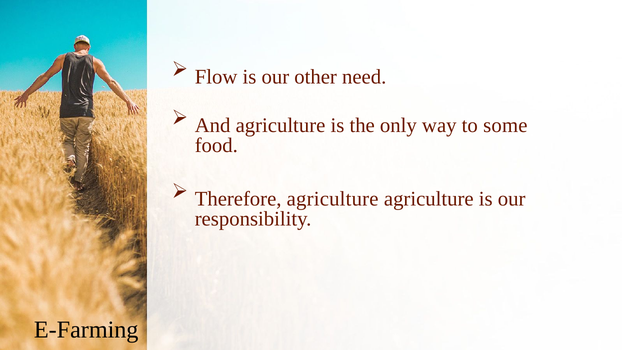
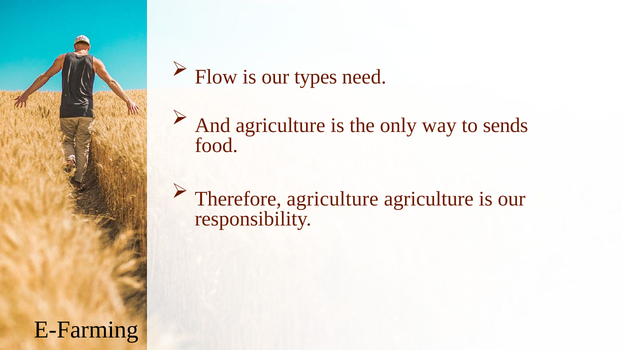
other: other -> types
some: some -> sends
